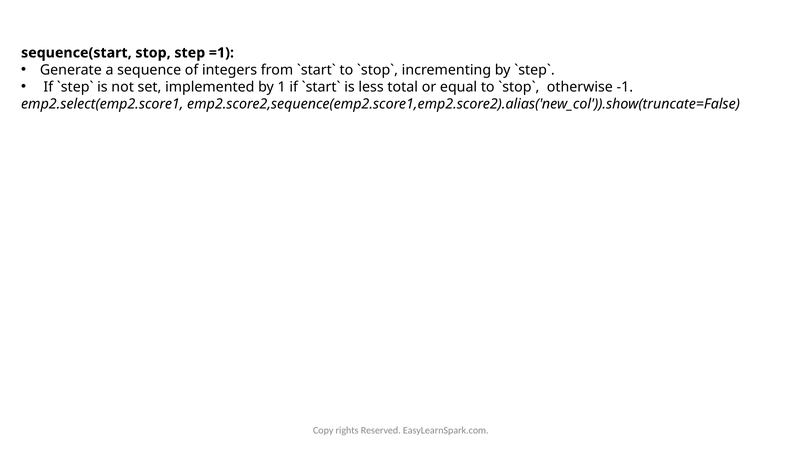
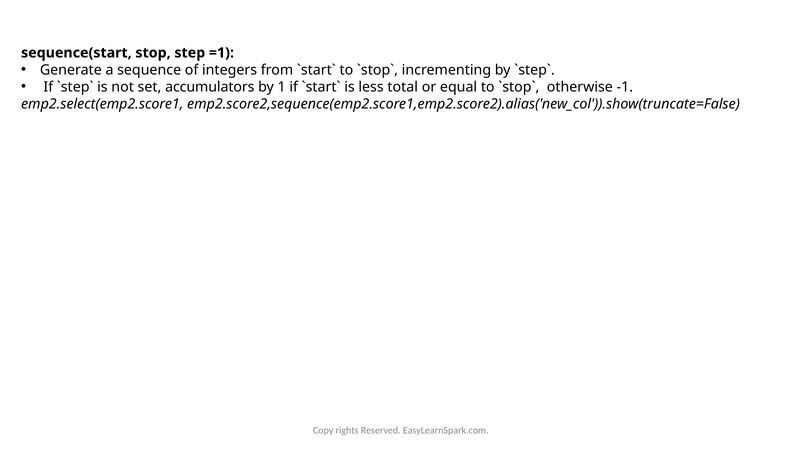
implemented: implemented -> accumulators
